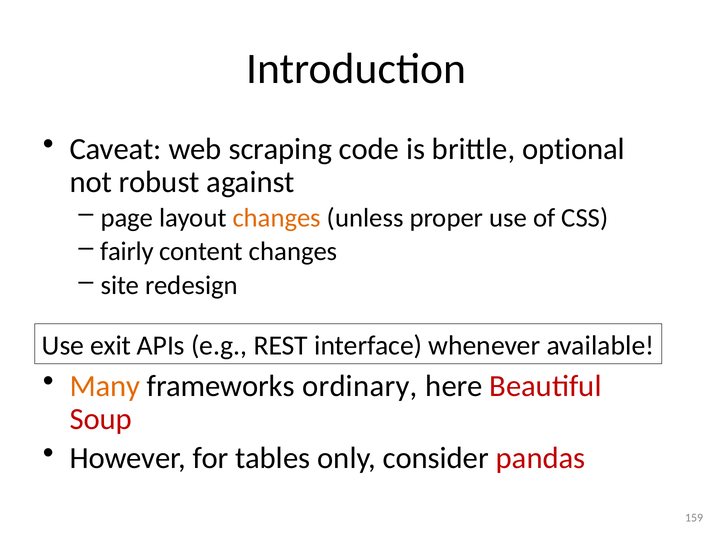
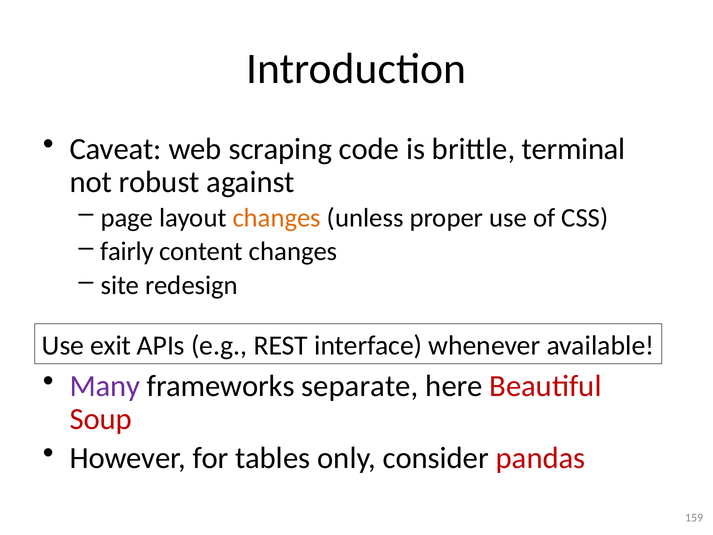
optional: optional -> terminal
Many colour: orange -> purple
ordinary: ordinary -> separate
